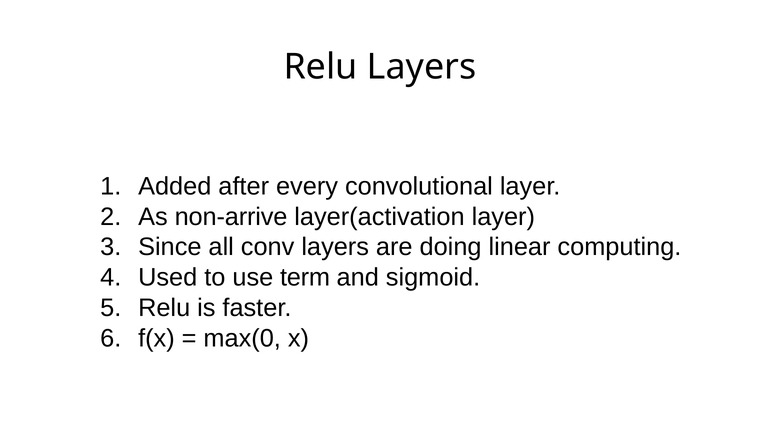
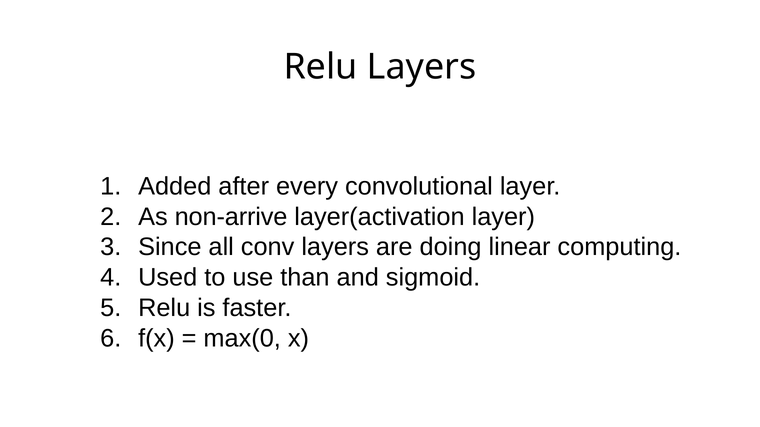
term: term -> than
